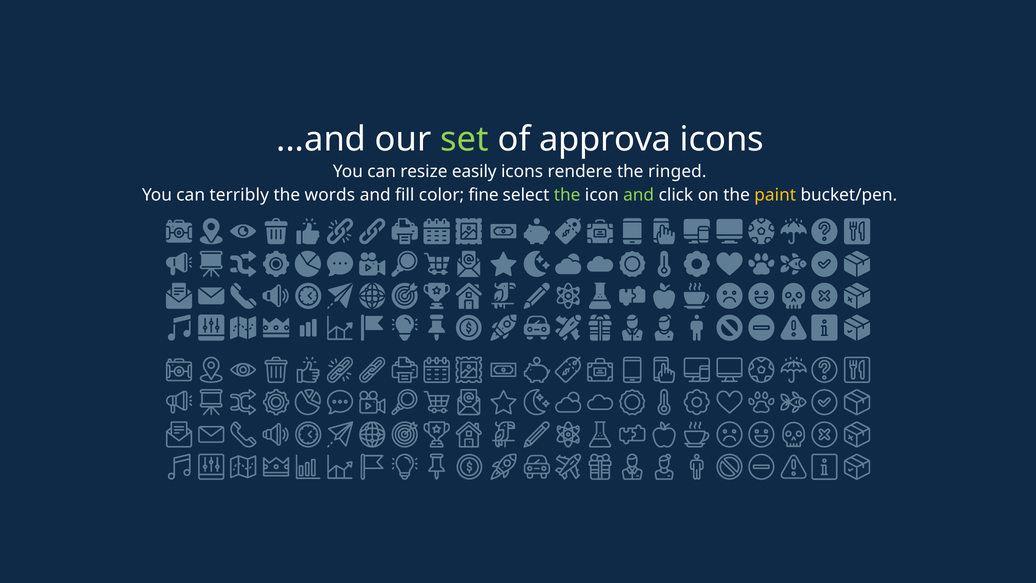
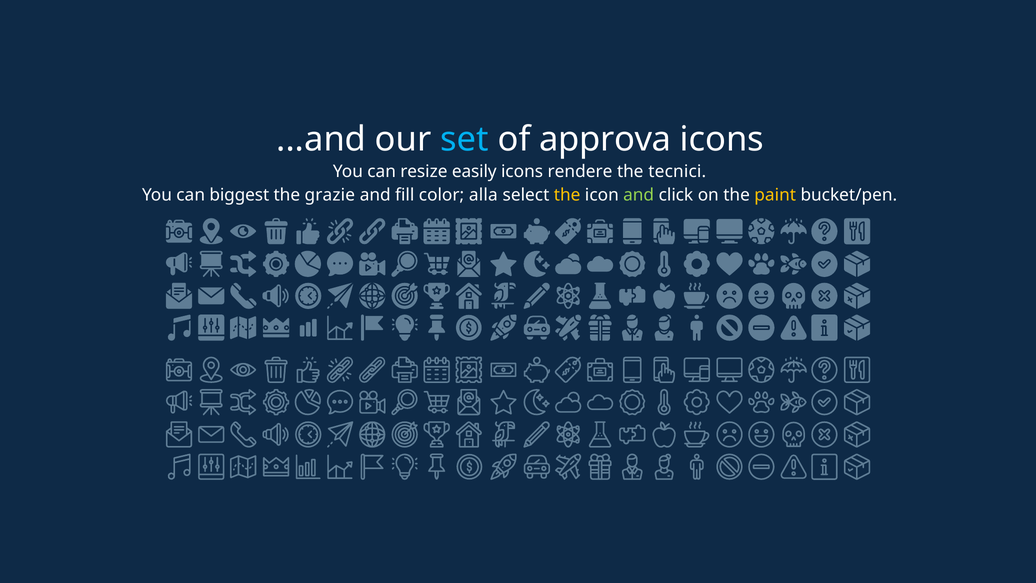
set colour: light green -> light blue
ringed: ringed -> tecnici
terribly: terribly -> biggest
words: words -> grazie
fine: fine -> alla
the at (567, 195) colour: light green -> yellow
